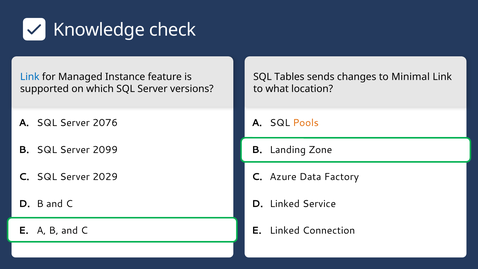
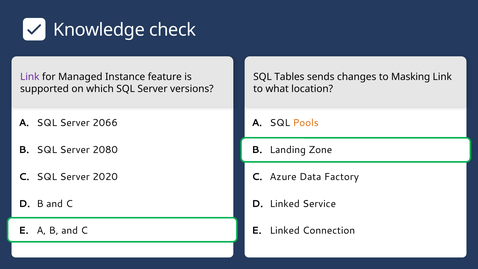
Link at (30, 77) colour: blue -> purple
Minimal: Minimal -> Masking
2076: 2076 -> 2066
2099: 2099 -> 2080
2029: 2029 -> 2020
